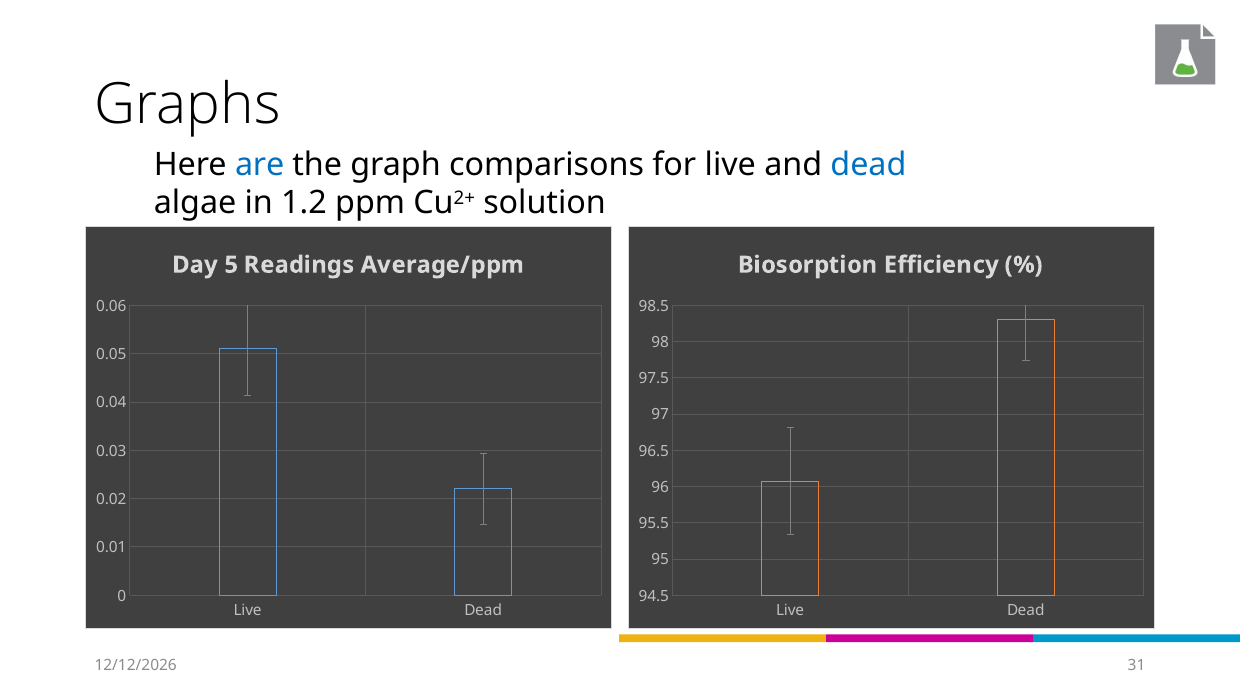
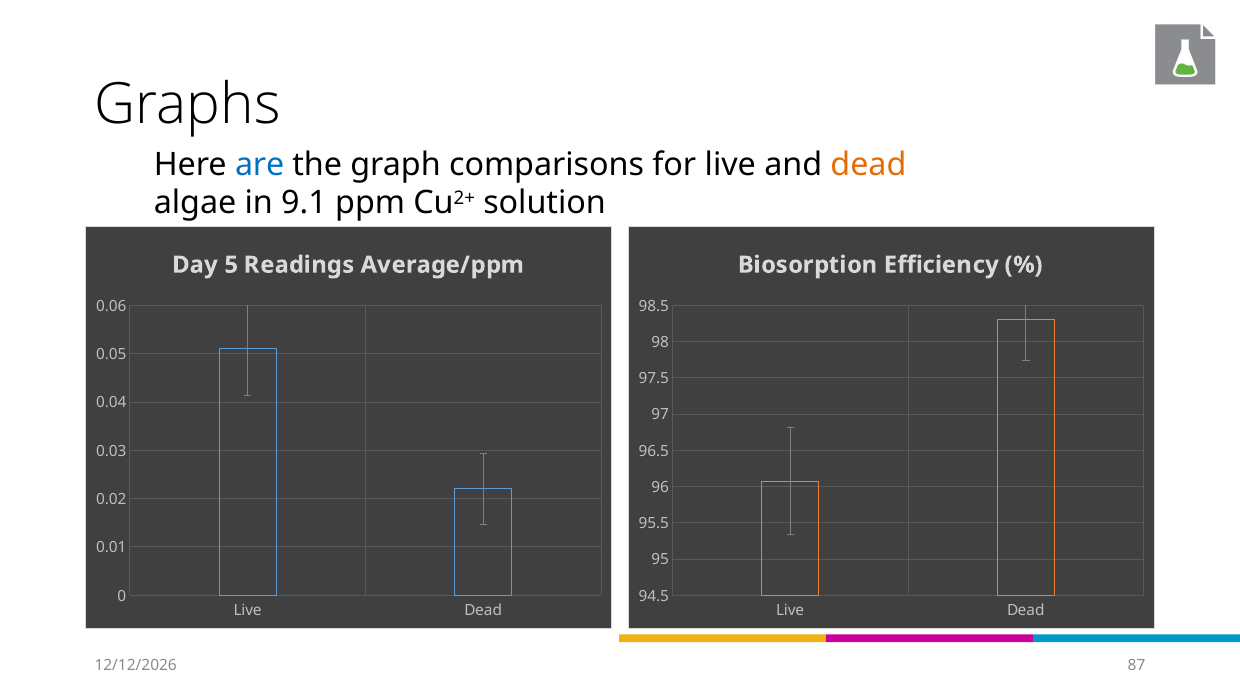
dead at (868, 164) colour: blue -> orange
1.2: 1.2 -> 9.1
31: 31 -> 87
